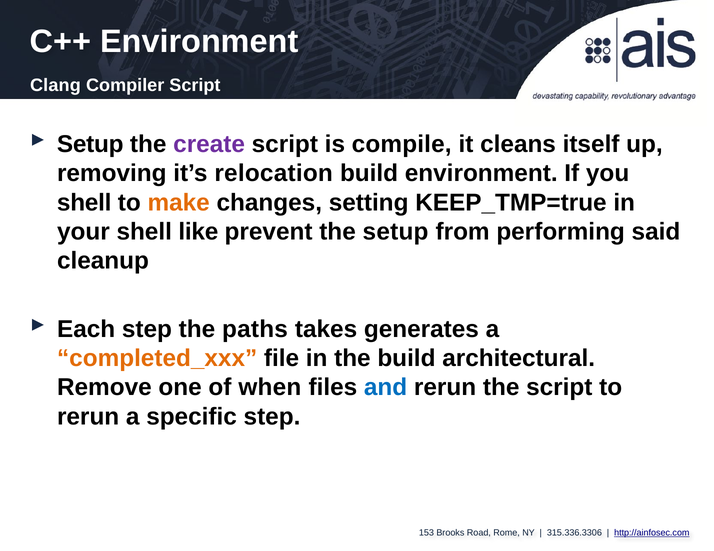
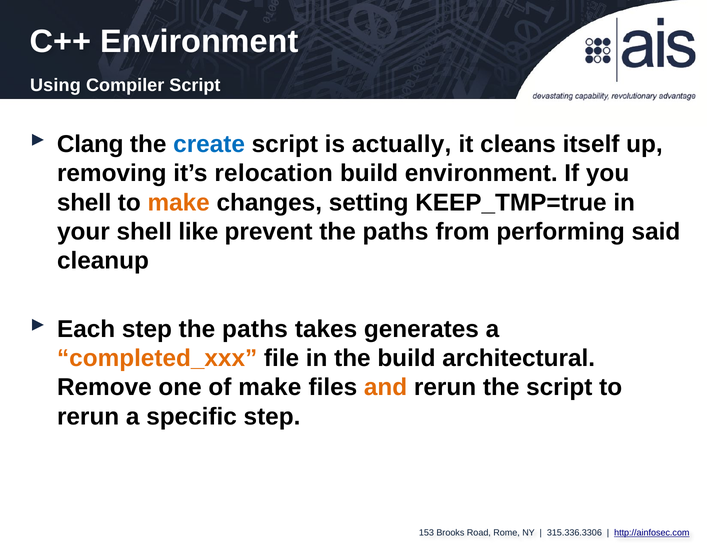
Clang: Clang -> Using
Setup at (90, 144): Setup -> Clang
create colour: purple -> blue
compile: compile -> actually
prevent the setup: setup -> paths
of when: when -> make
and colour: blue -> orange
